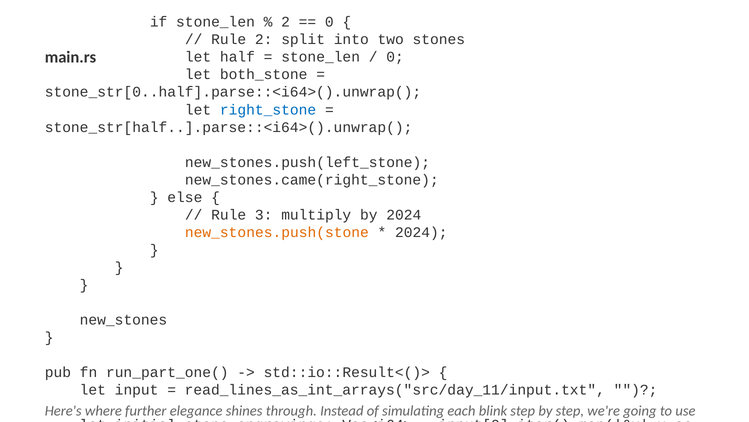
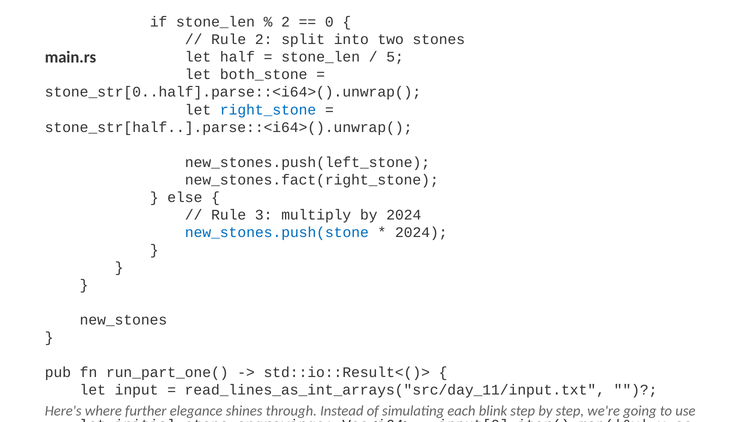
0 at (395, 57): 0 -> 5
new_stones.came(right_stone: new_stones.came(right_stone -> new_stones.fact(right_stone
new_stones.push(stone colour: orange -> blue
